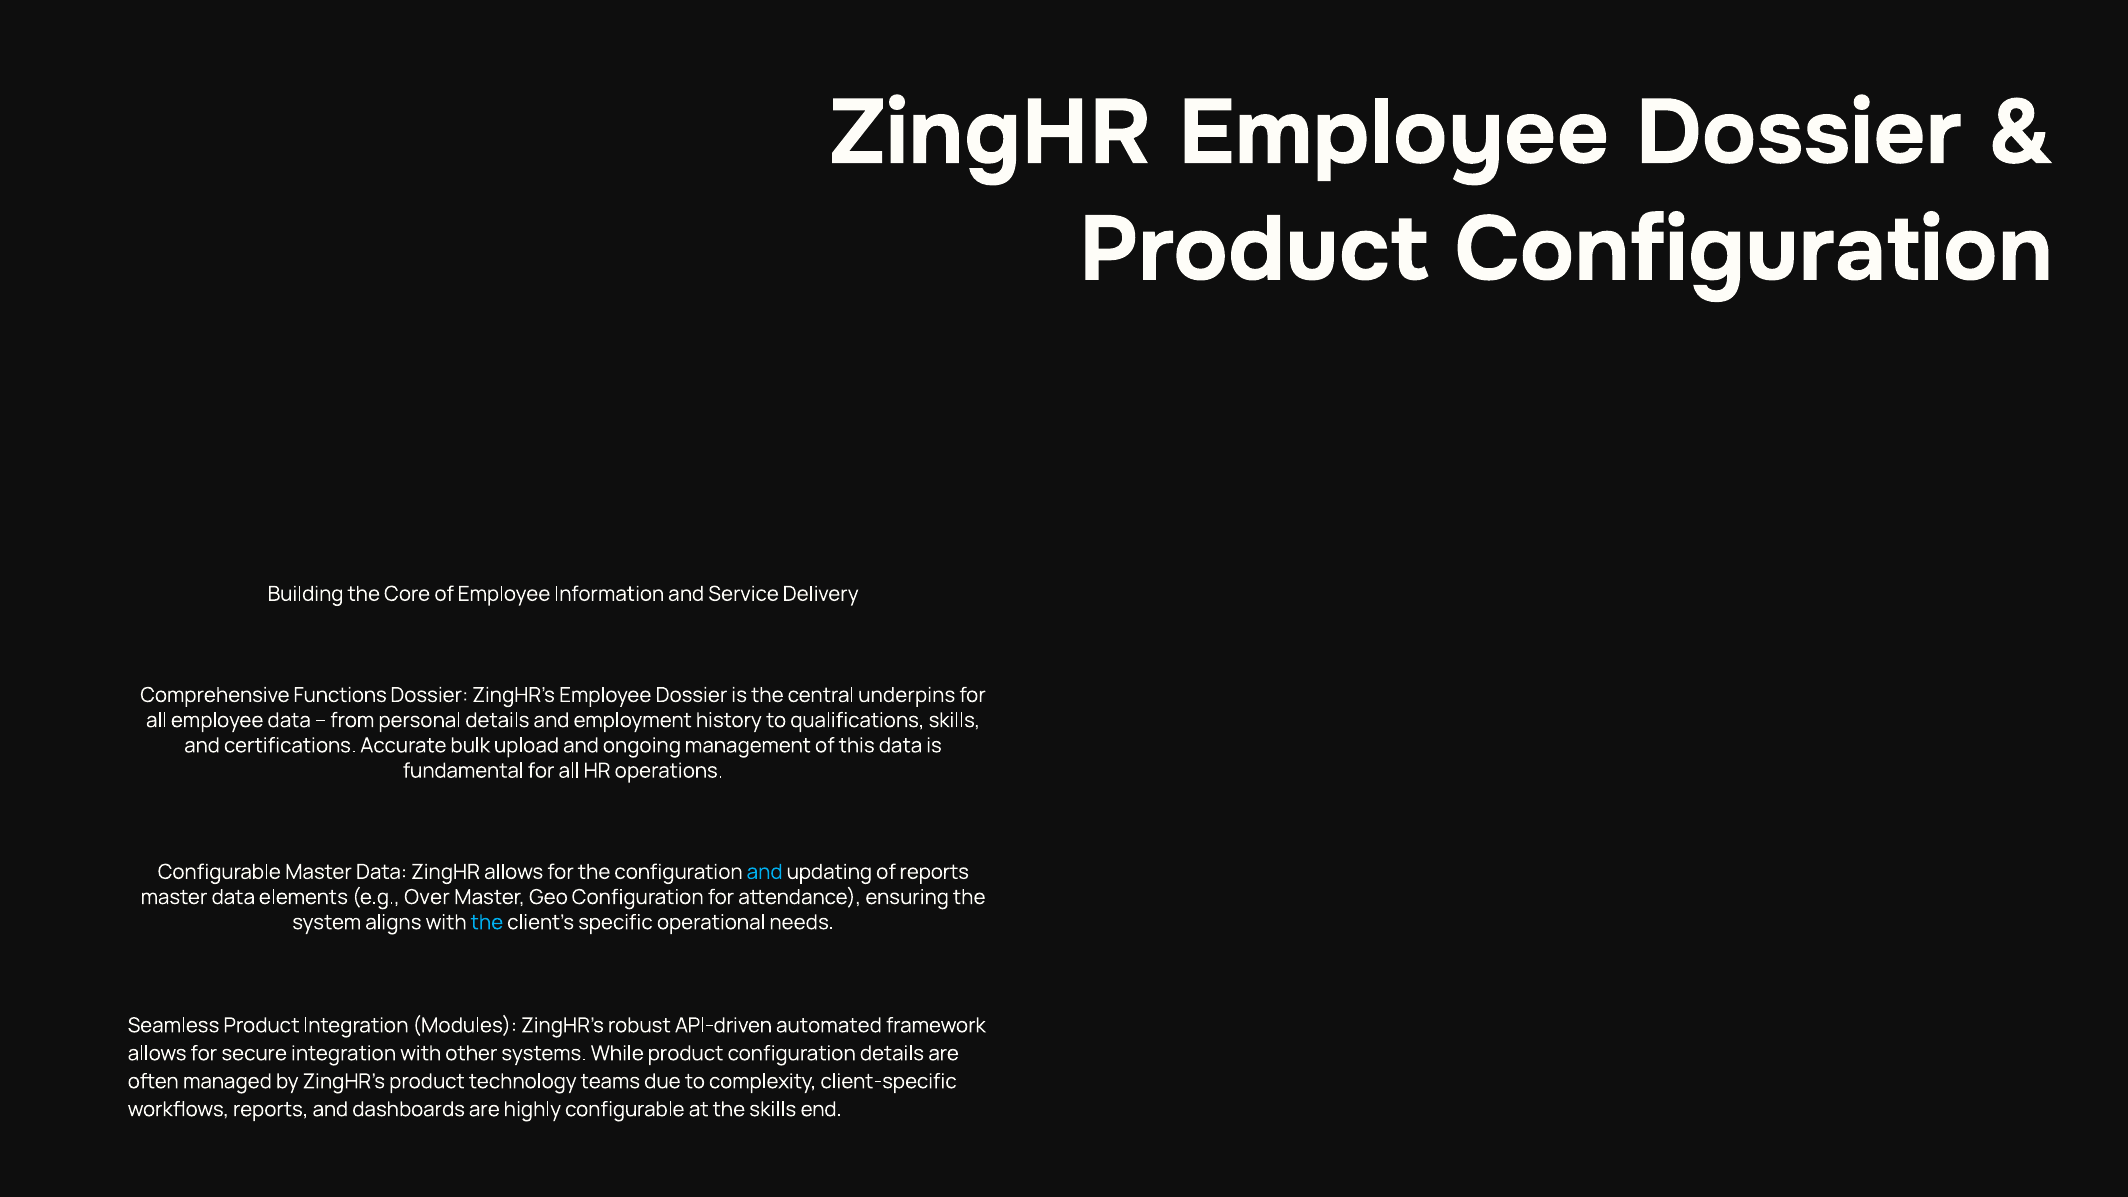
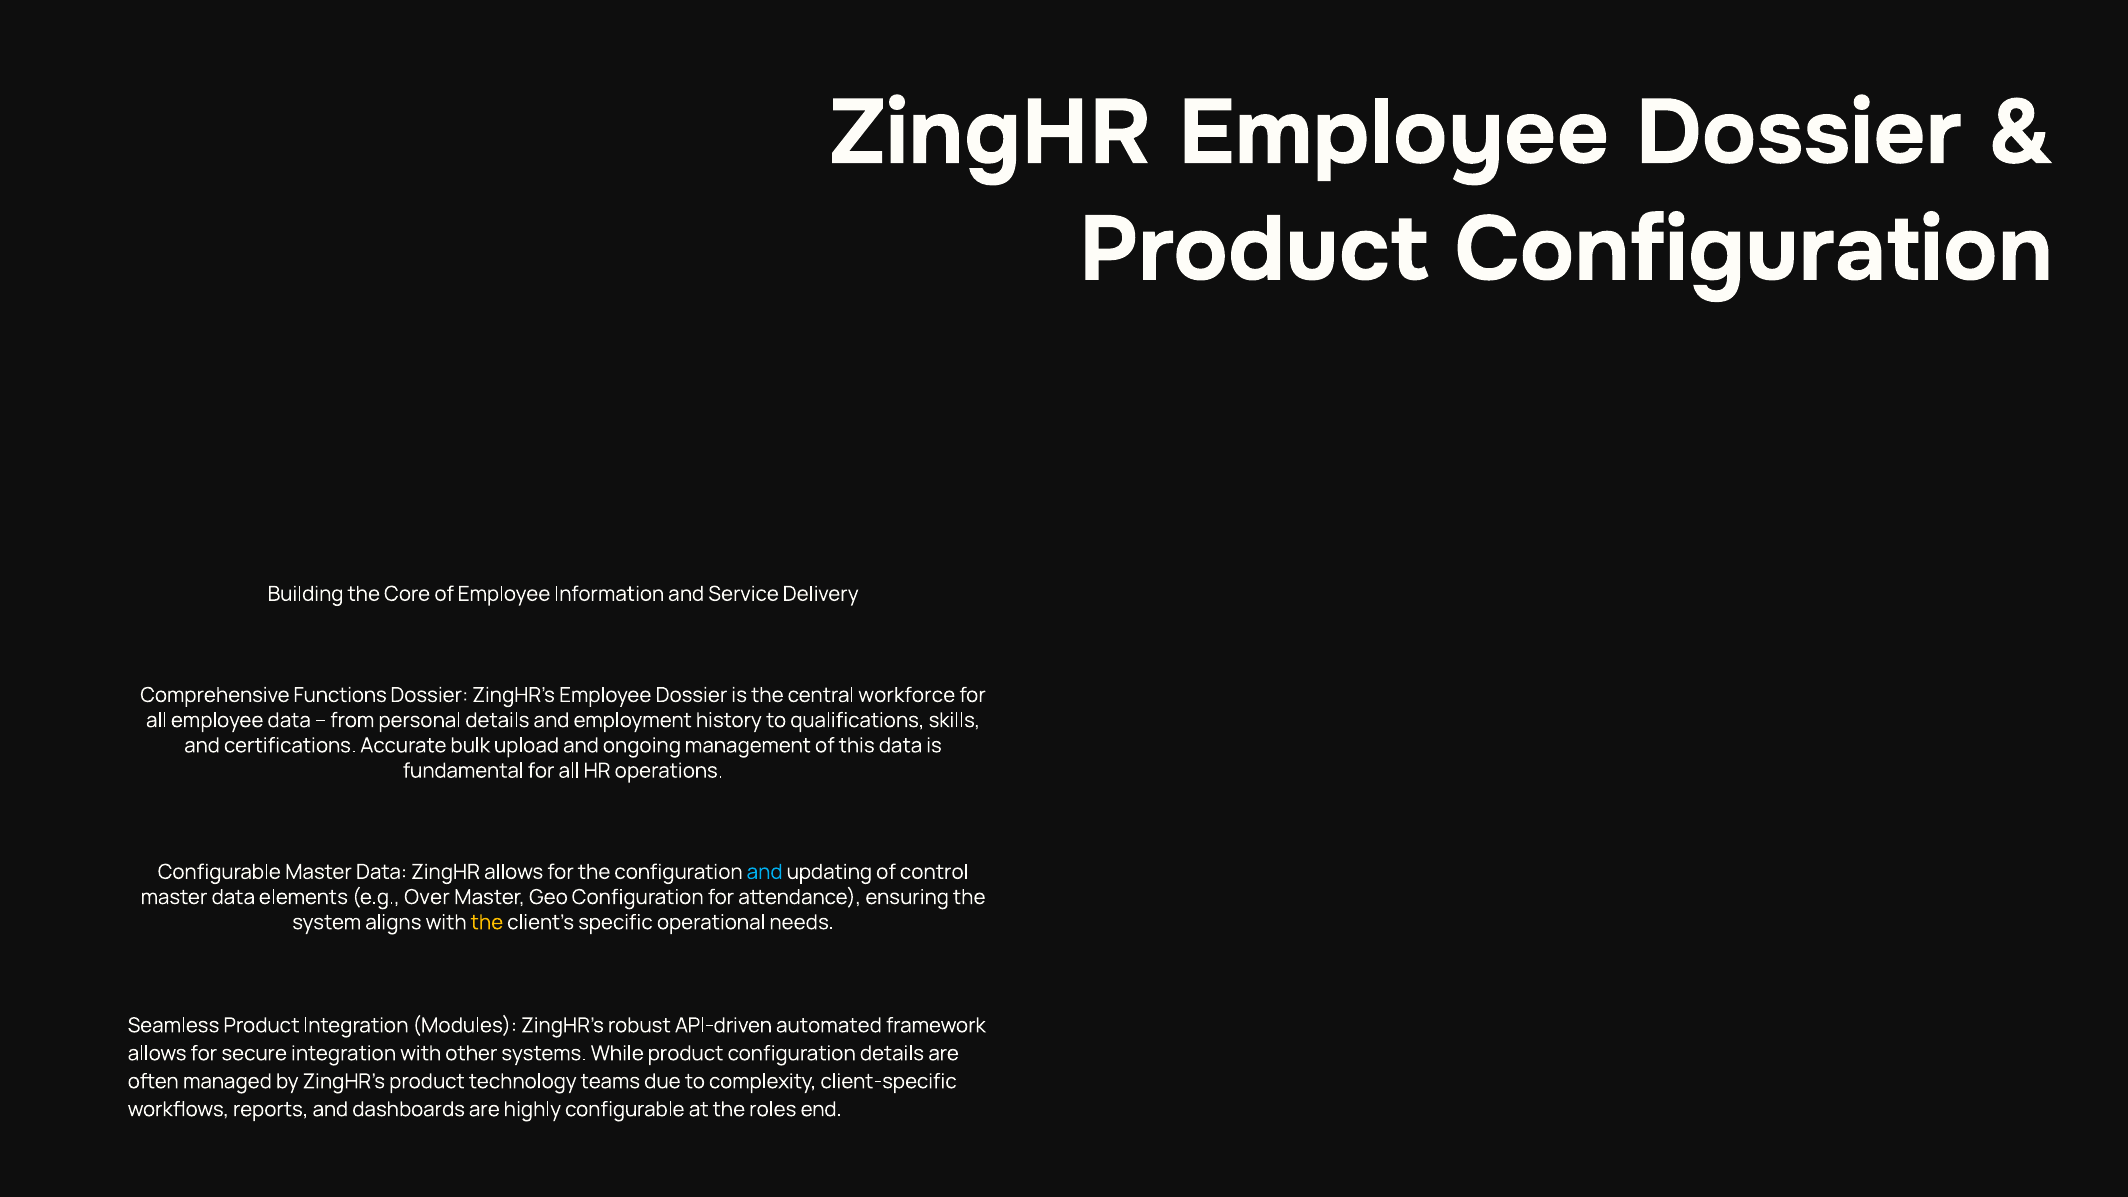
underpins: underpins -> workforce
of reports: reports -> control
the at (487, 922) colour: light blue -> yellow
the skills: skills -> roles
